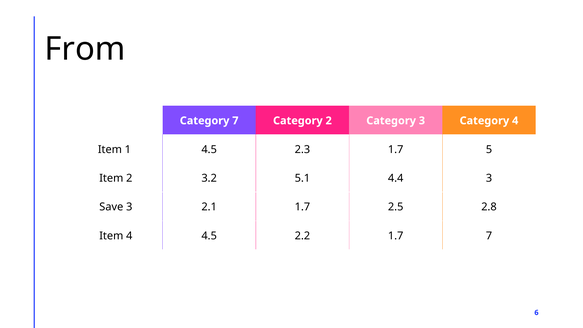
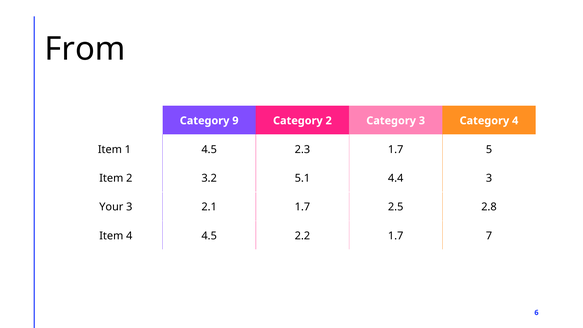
Category 7: 7 -> 9
Save: Save -> Your
